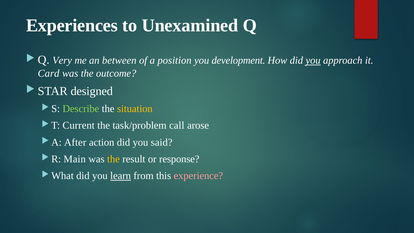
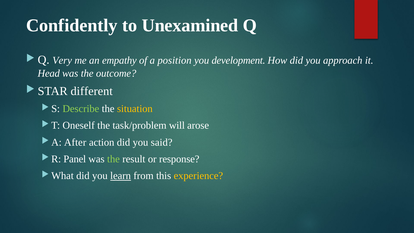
Experiences: Experiences -> Confidently
between: between -> empathy
you at (313, 60) underline: present -> none
Card: Card -> Head
designed: designed -> different
Current: Current -> Oneself
call: call -> will
Main: Main -> Panel
the at (113, 159) colour: yellow -> light green
experience colour: pink -> yellow
